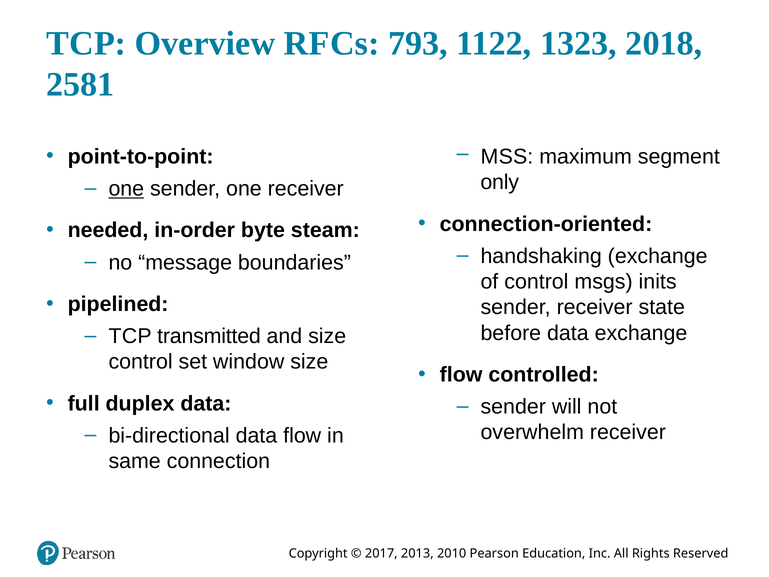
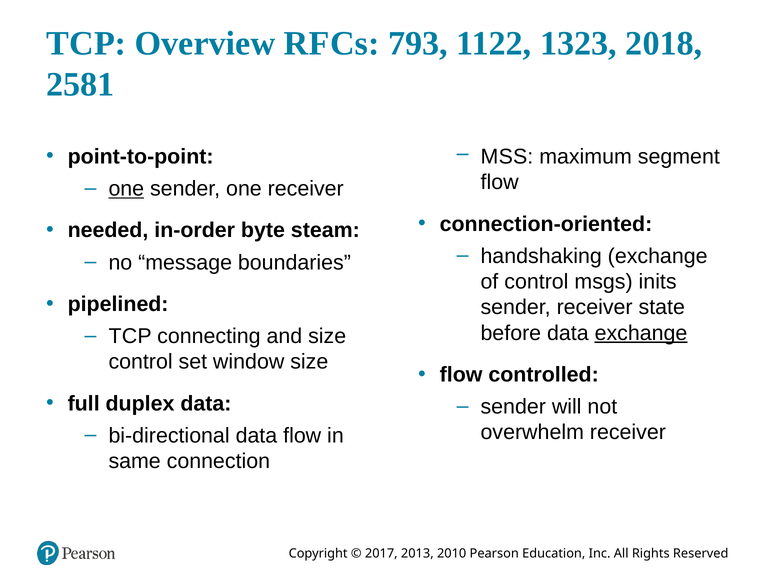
only at (500, 182): only -> flow
exchange at (641, 333) underline: none -> present
transmitted: transmitted -> connecting
